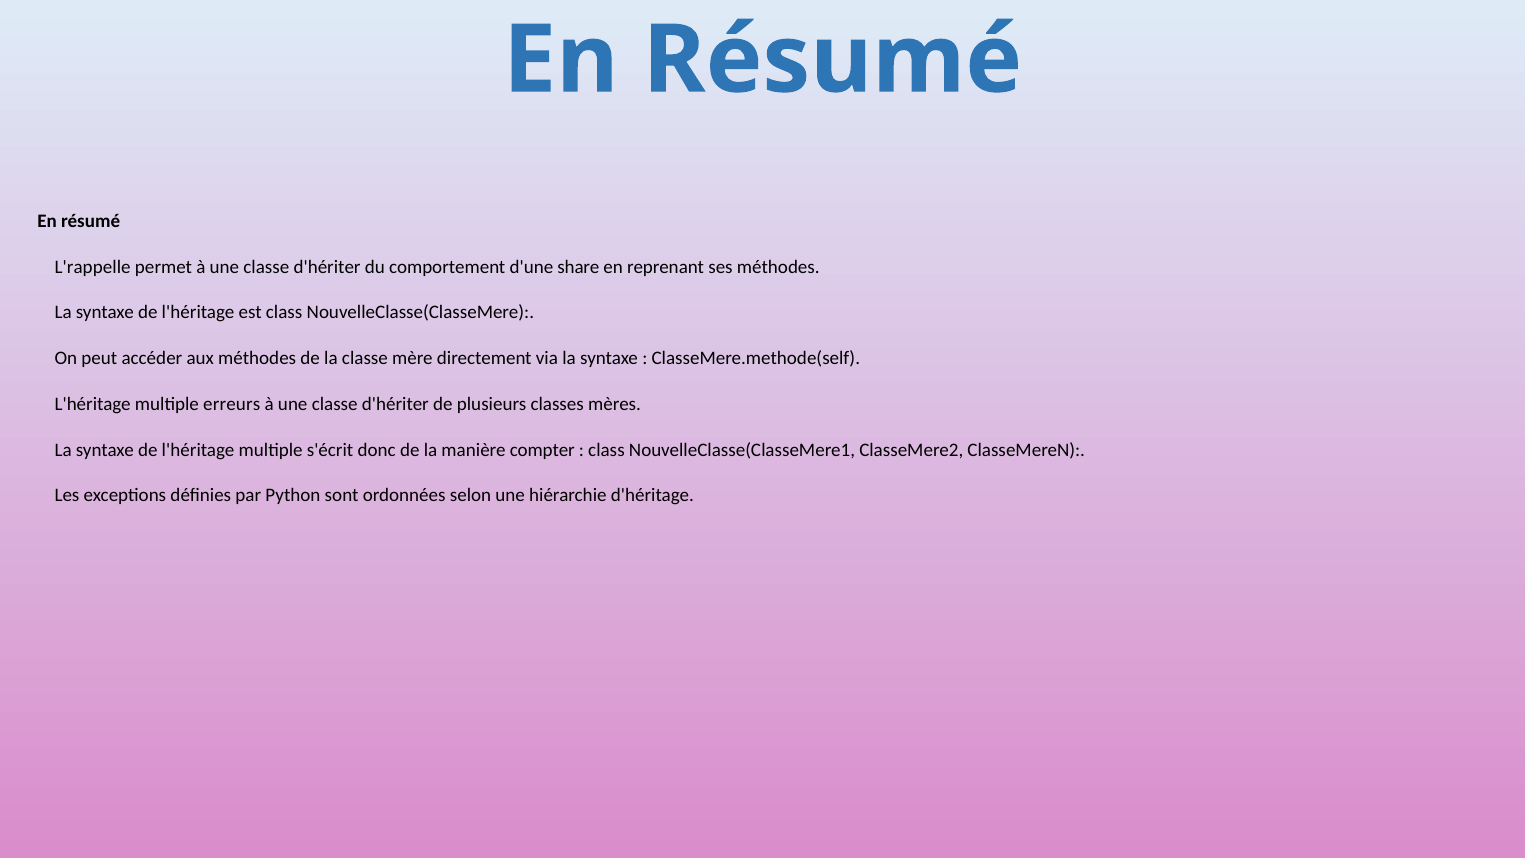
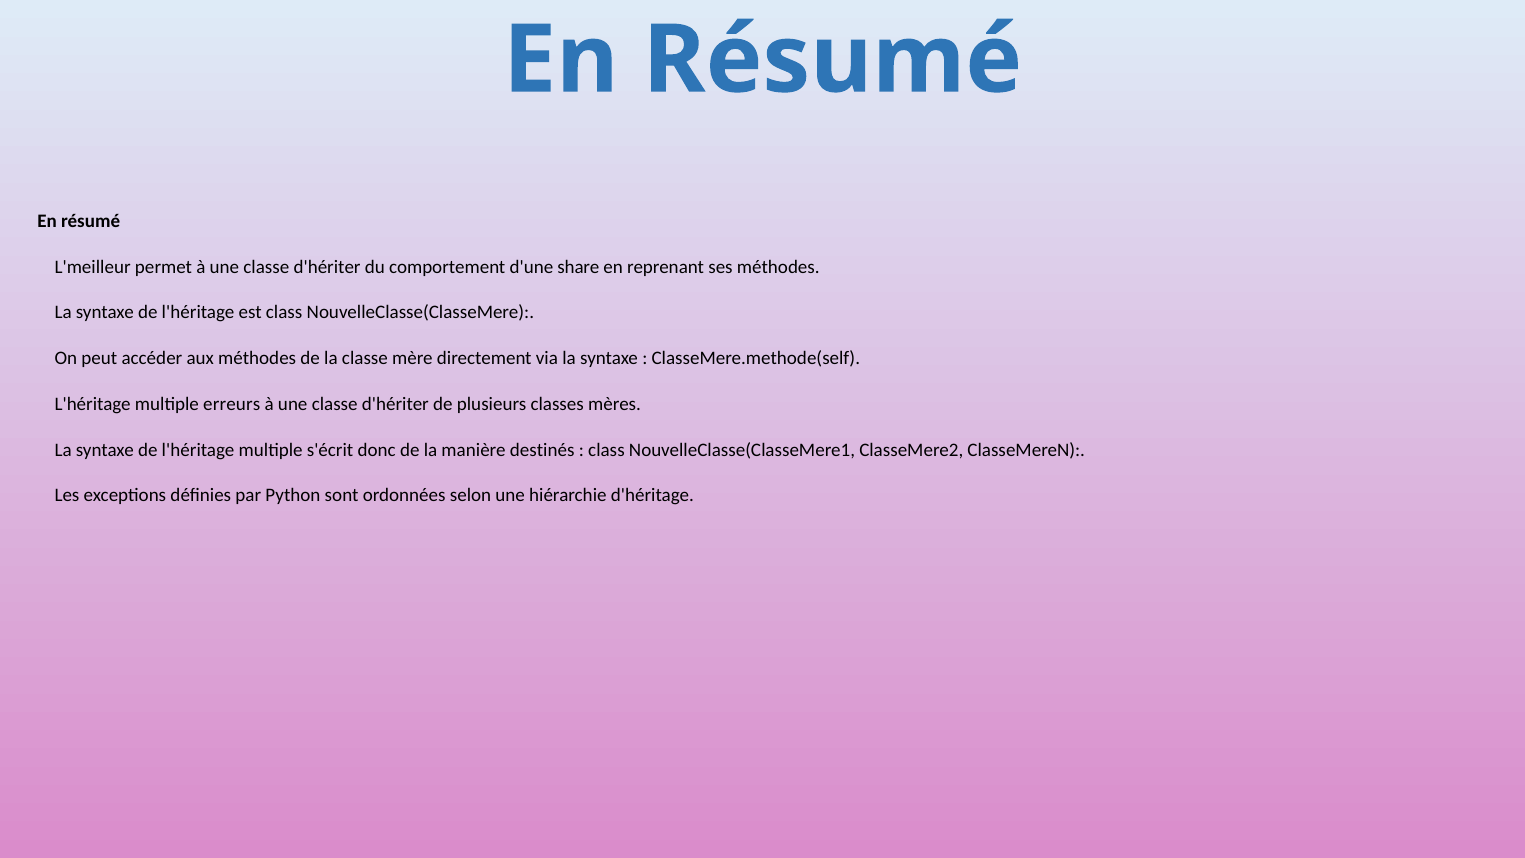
L'rappelle: L'rappelle -> L'meilleur
compter: compter -> destinés
